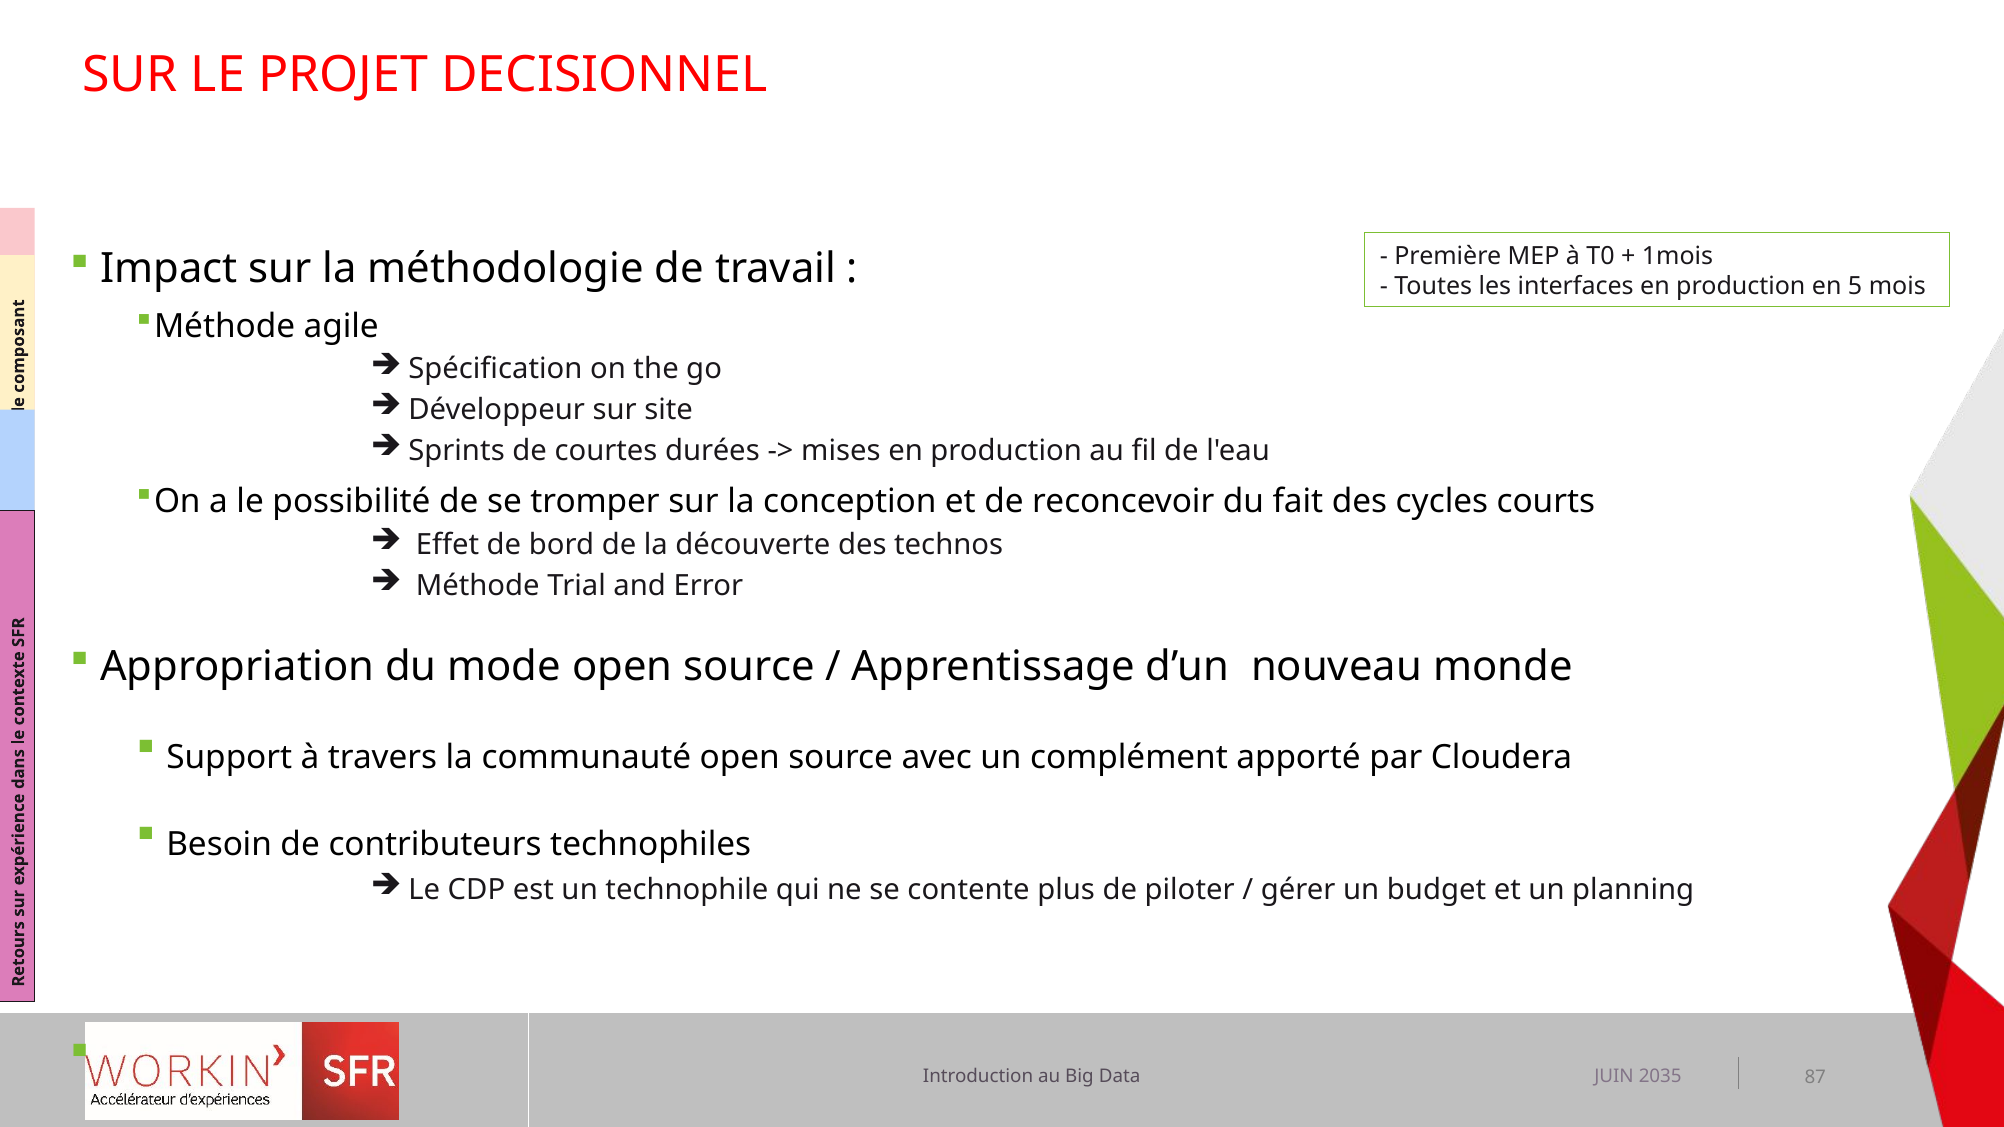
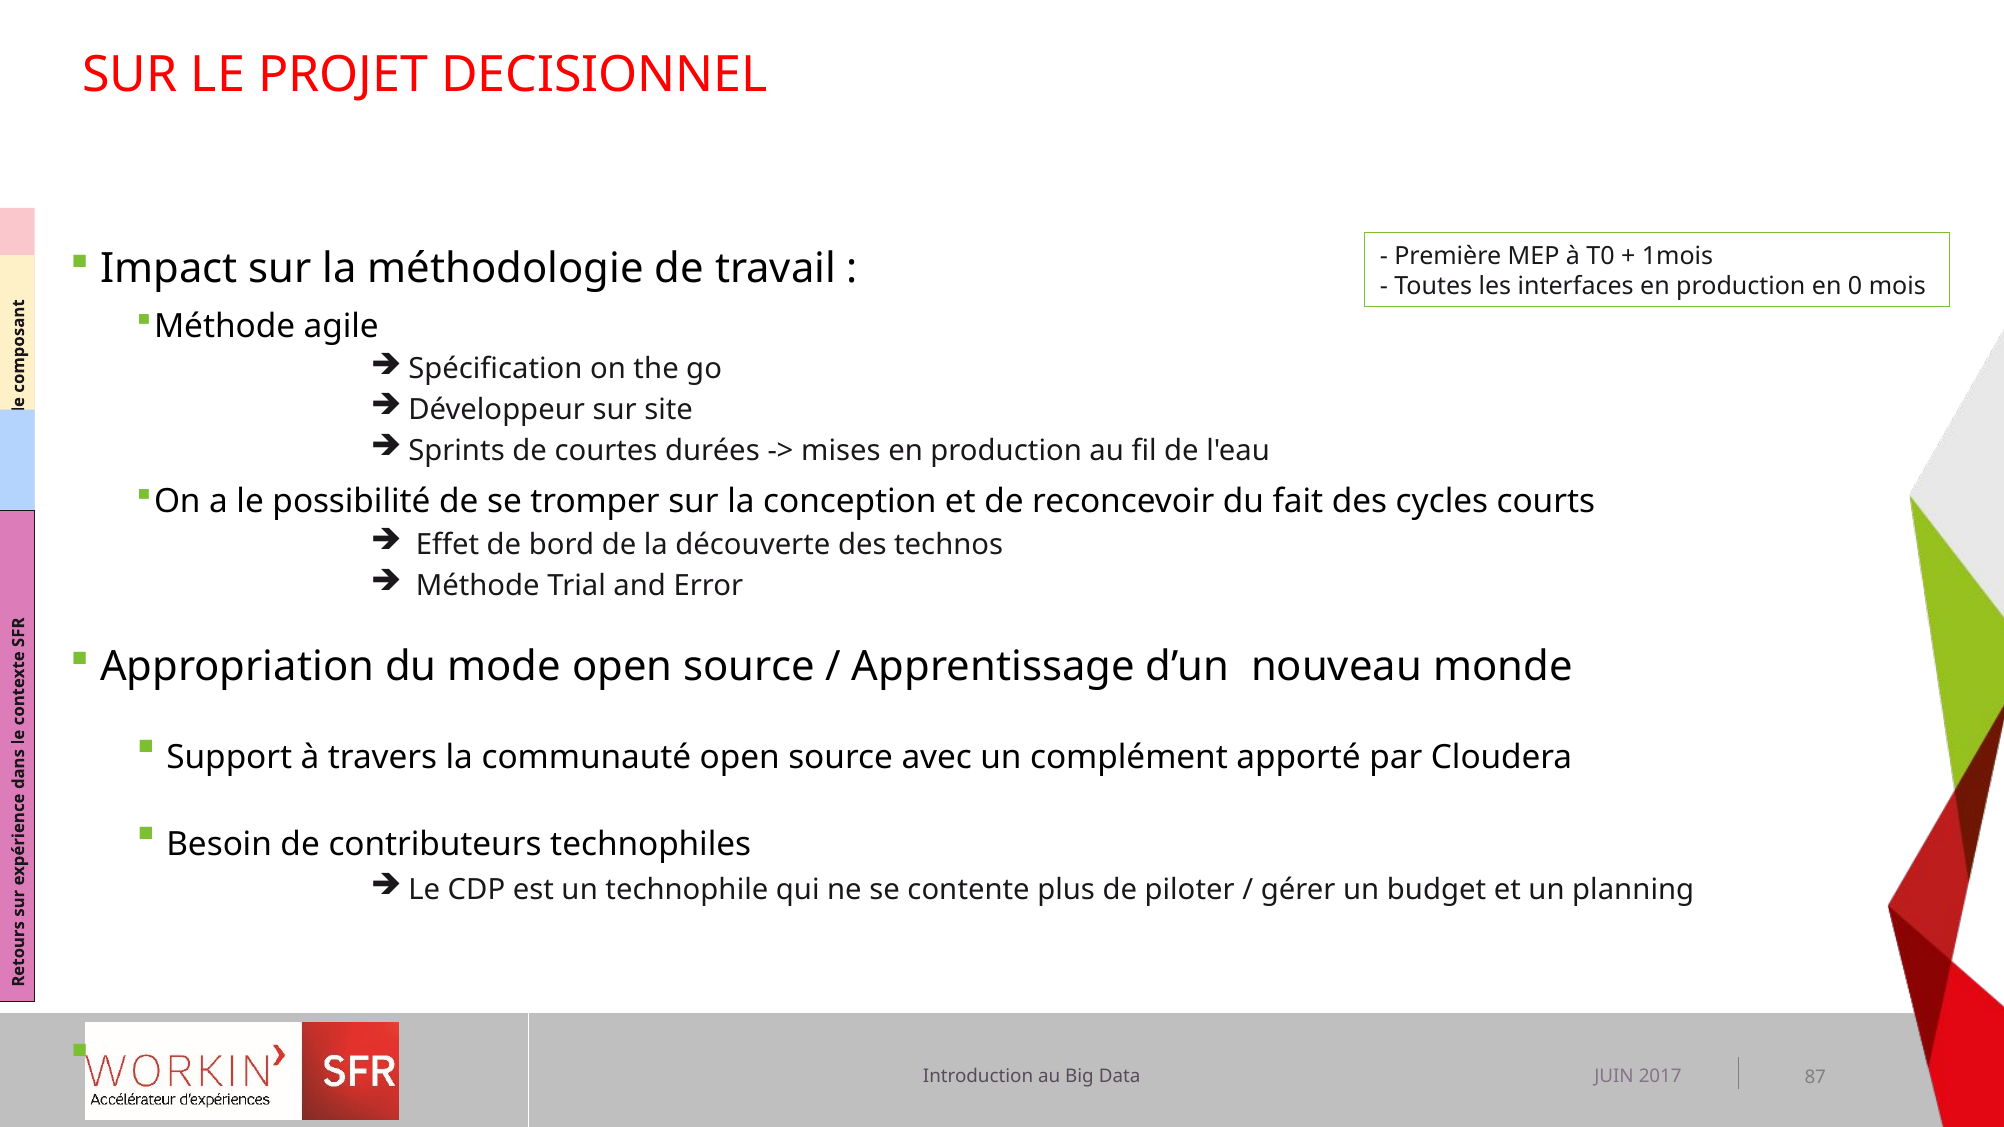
5: 5 -> 0
2035: 2035 -> 2017
